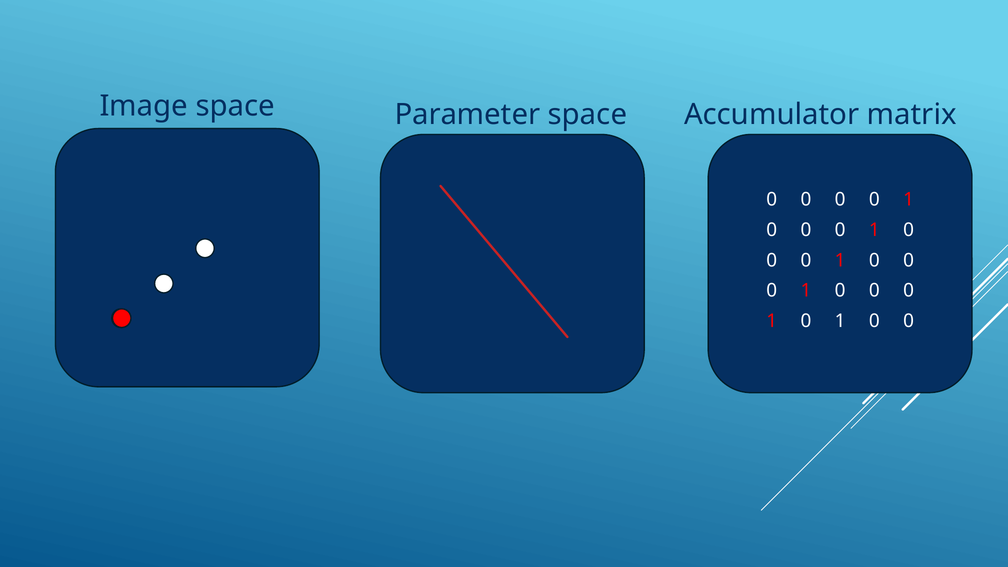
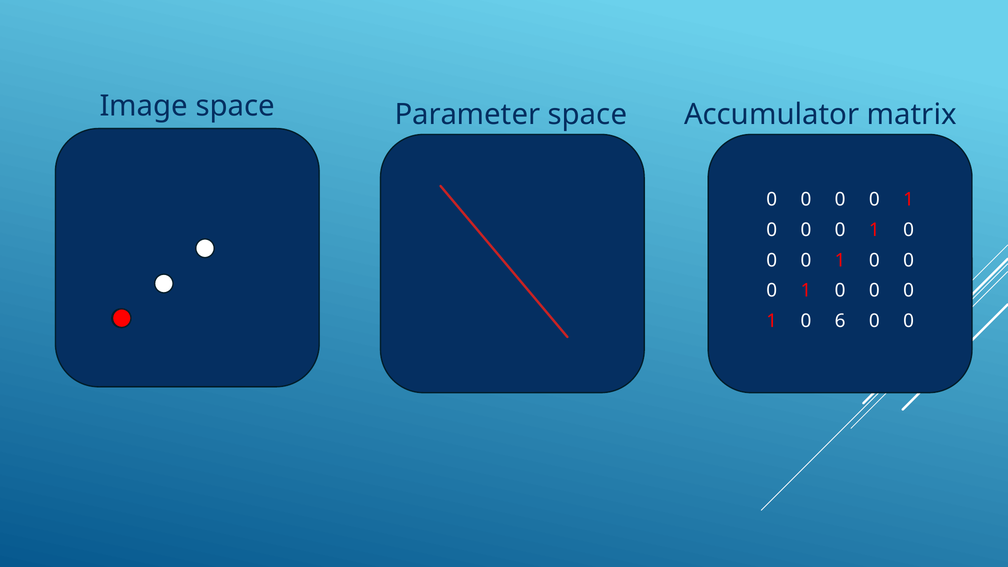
1 0 1: 1 -> 6
